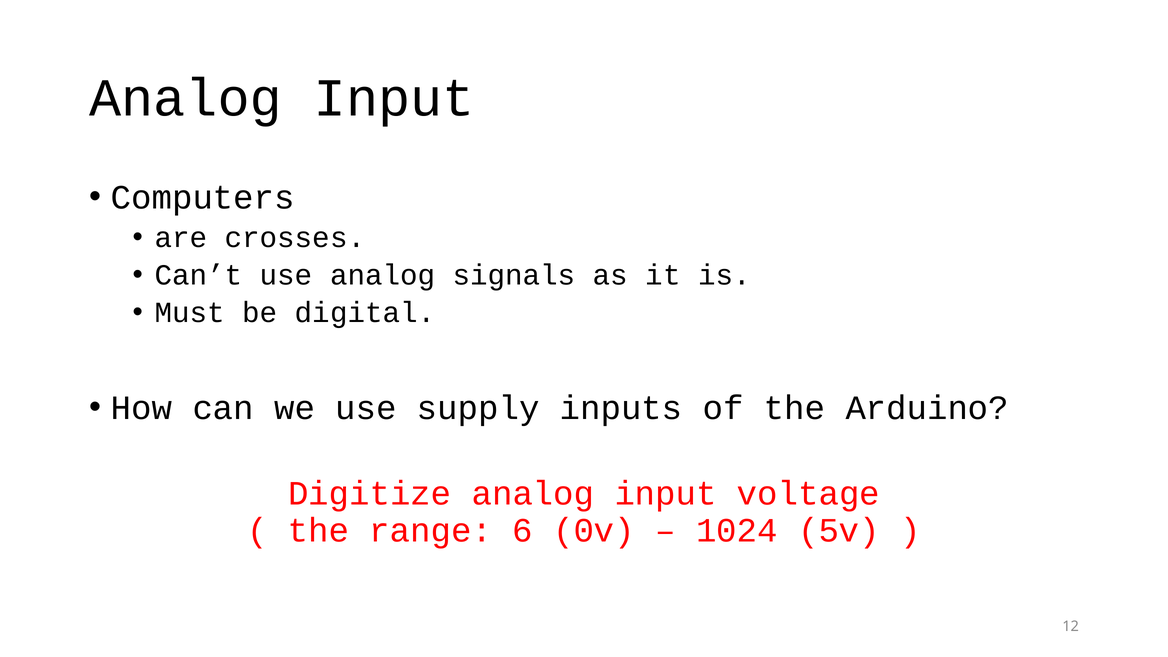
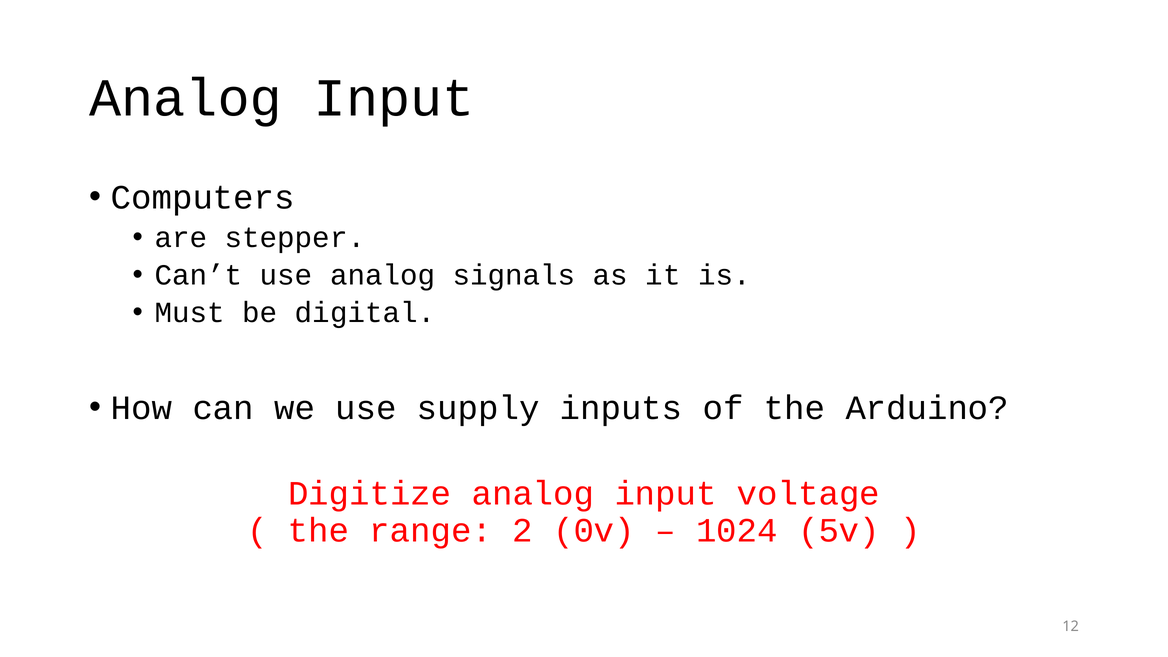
crosses: crosses -> stepper
6: 6 -> 2
